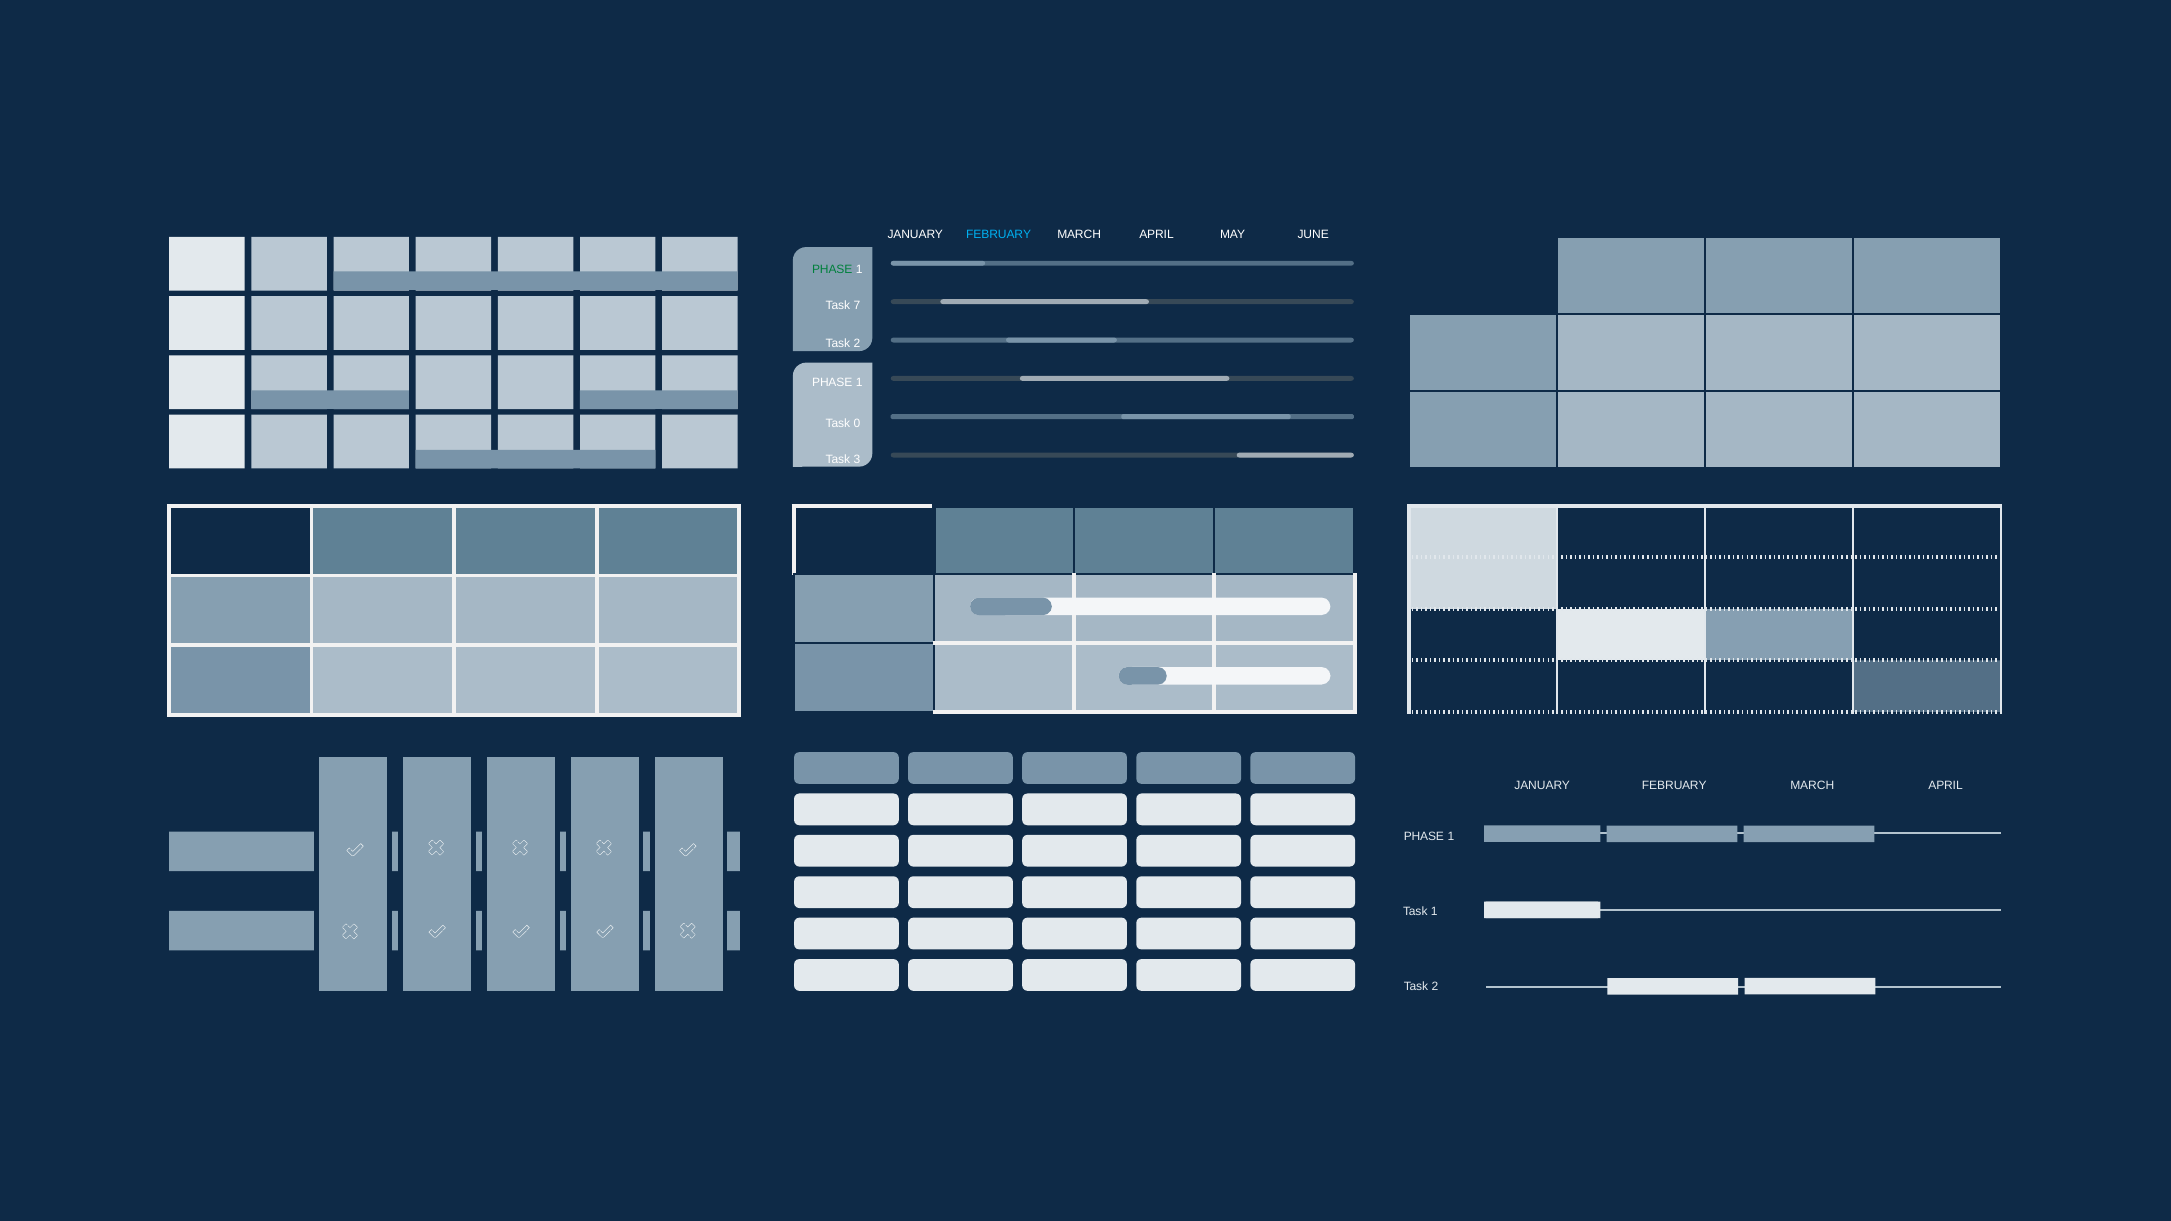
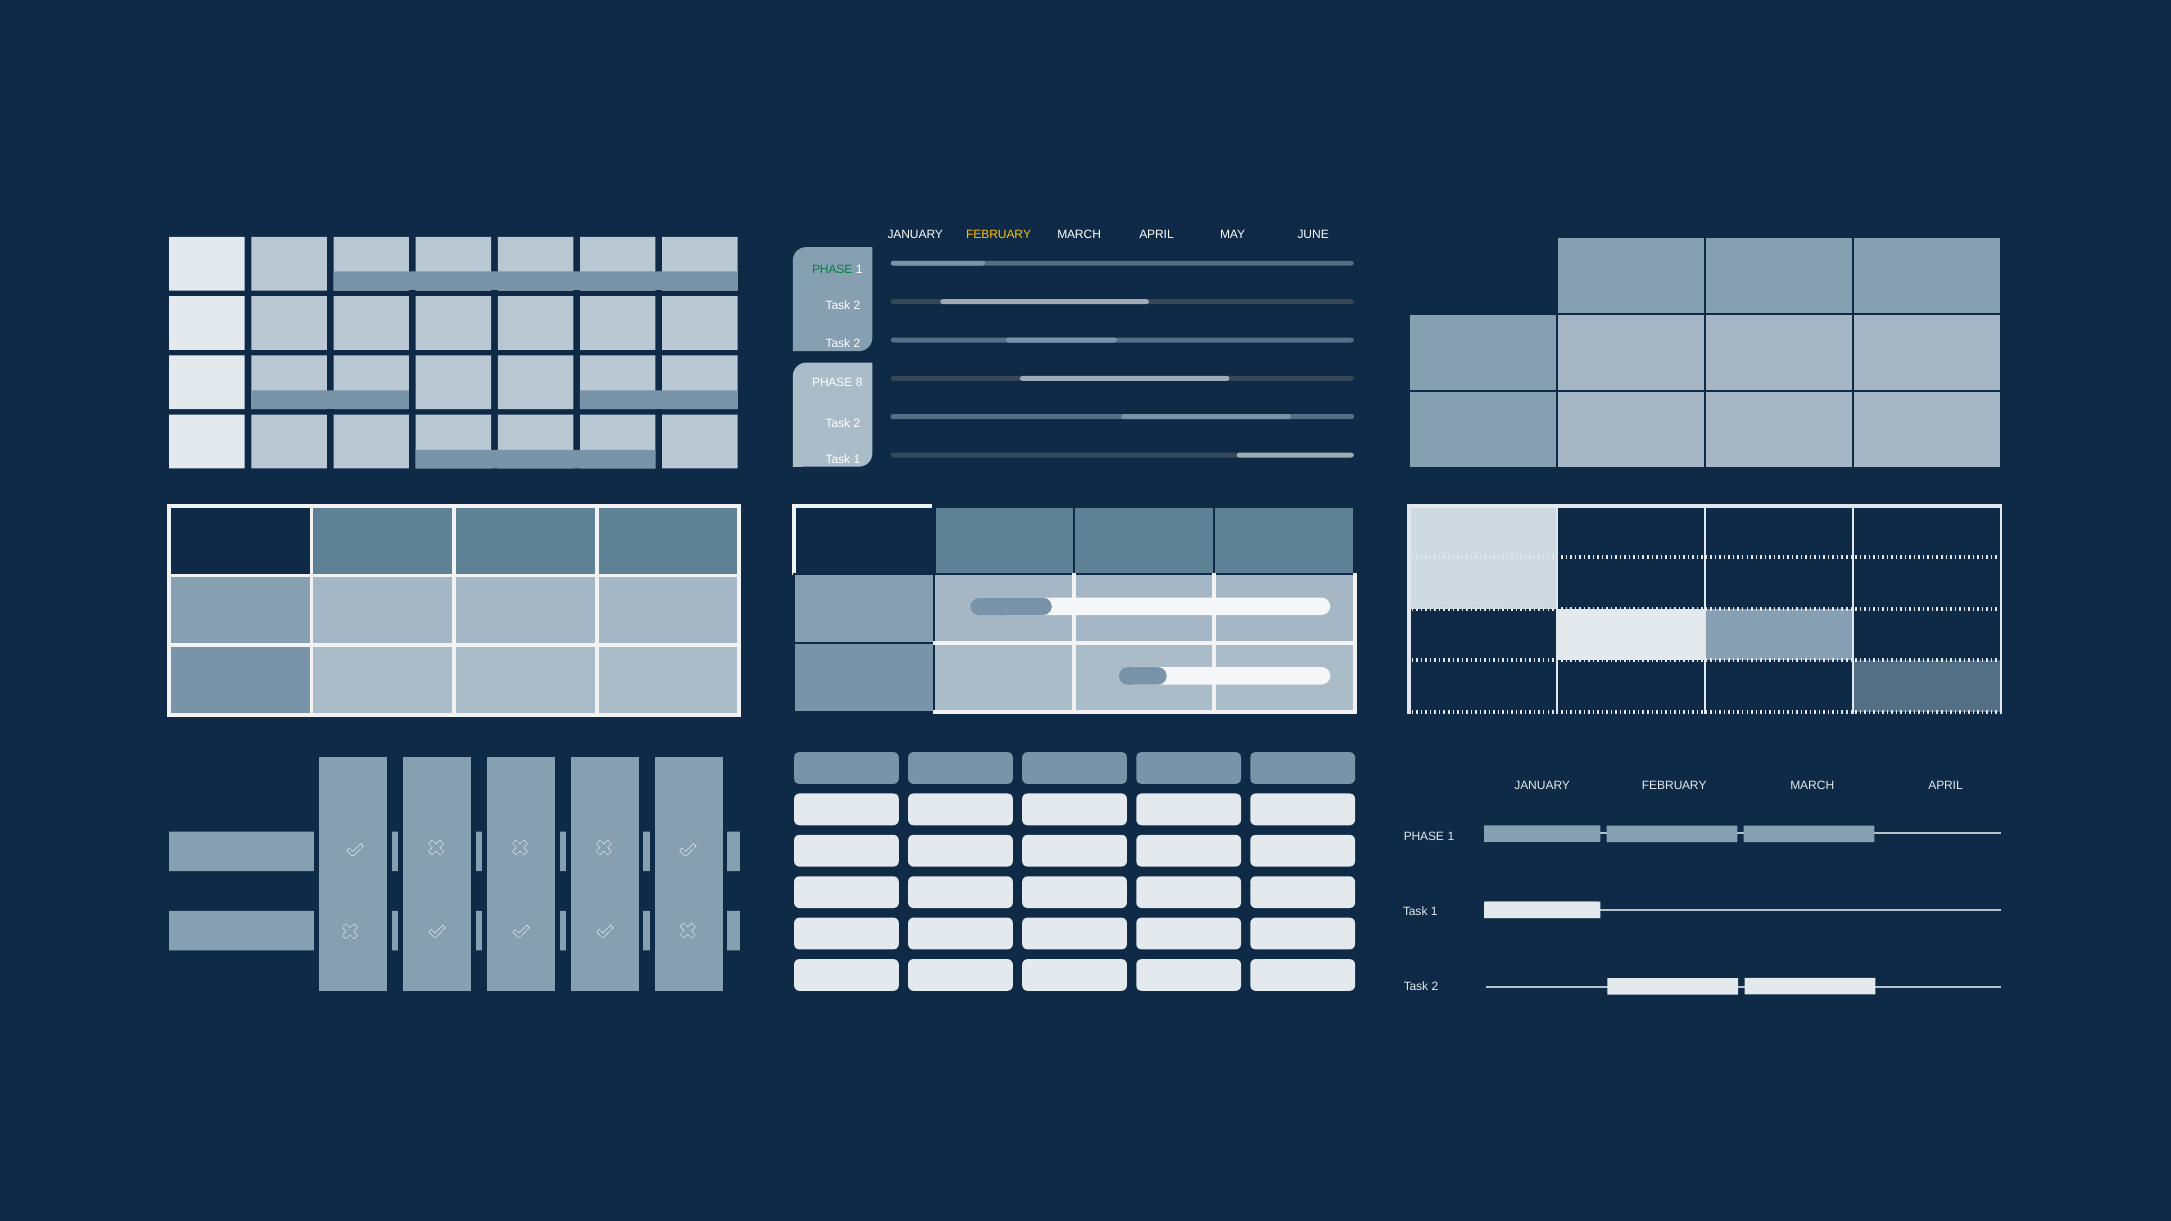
FEBRUARY at (999, 234) colour: light blue -> yellow
7 at (857, 306): 7 -> 2
1 at (859, 383): 1 -> 8
0 at (857, 424): 0 -> 2
3 at (857, 460): 3 -> 1
